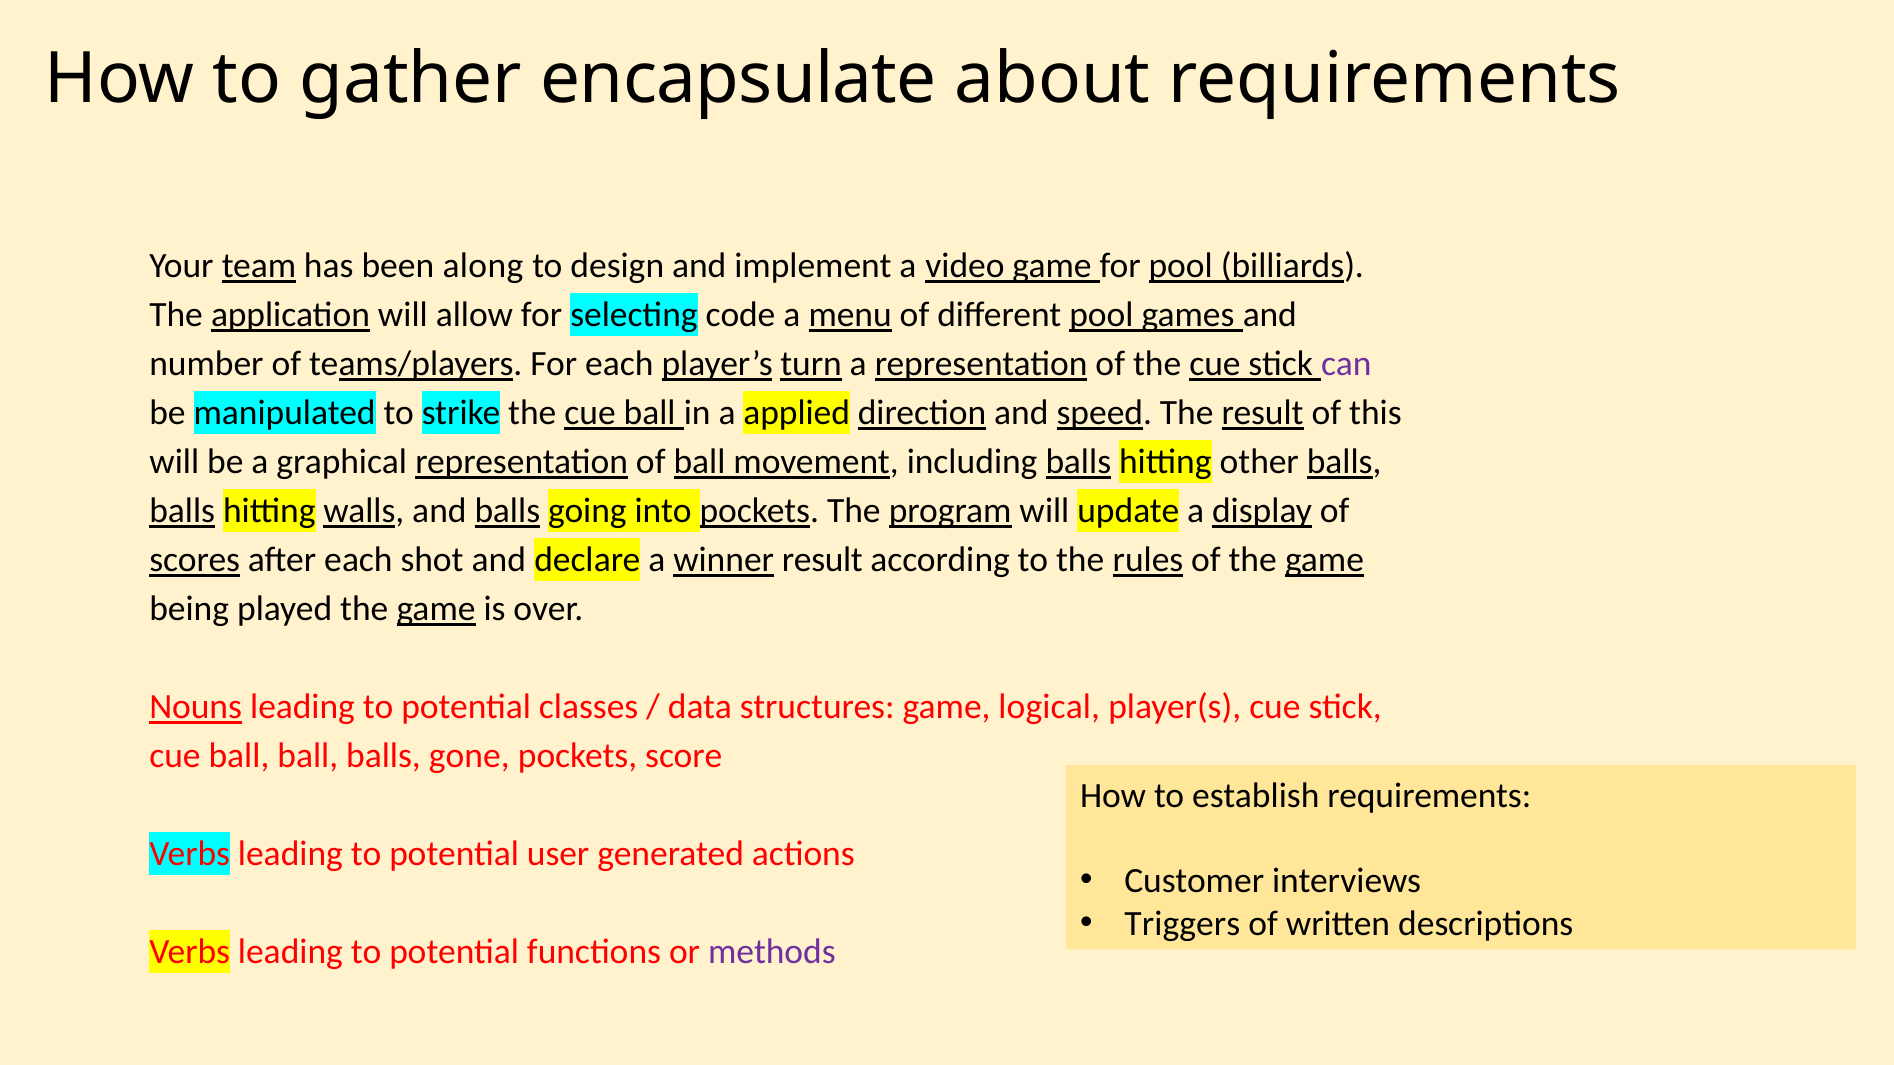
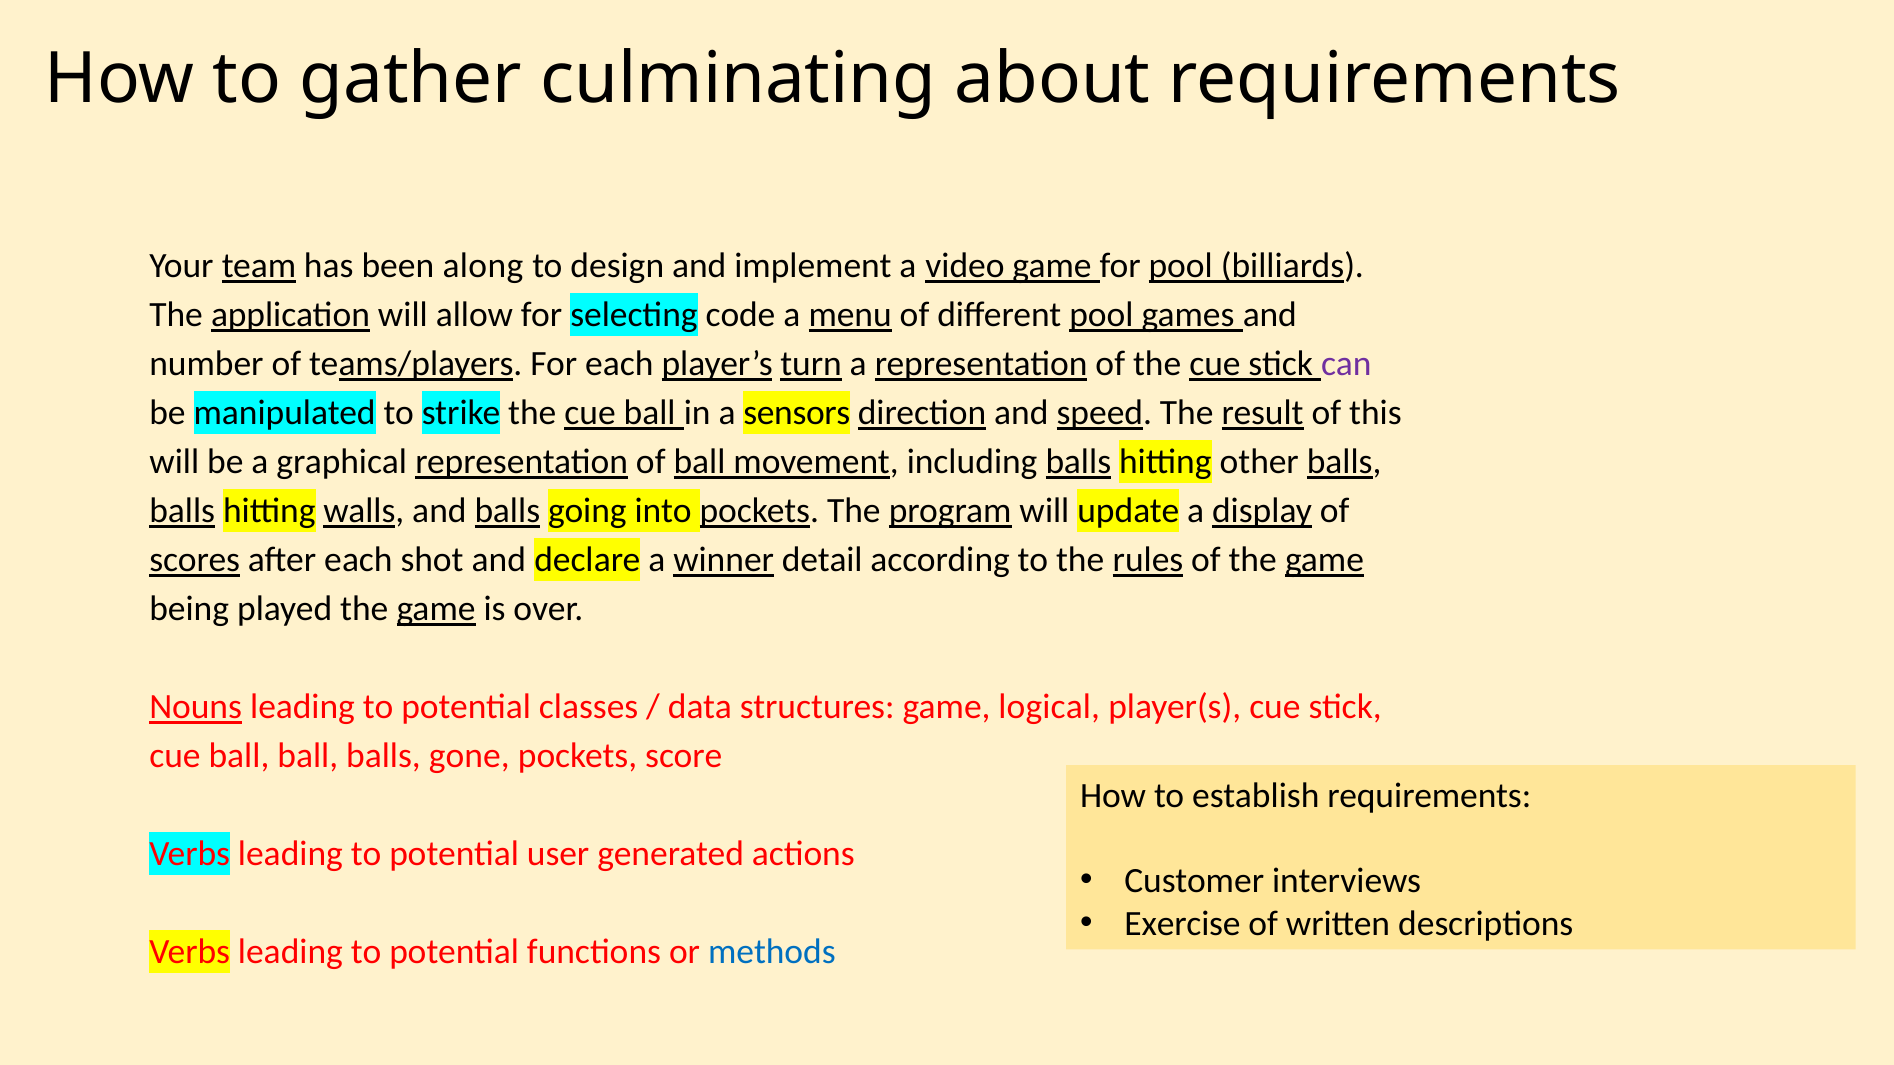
encapsulate: encapsulate -> culminating
applied: applied -> sensors
winner result: result -> detail
Triggers: Triggers -> Exercise
methods colour: purple -> blue
